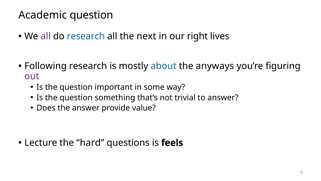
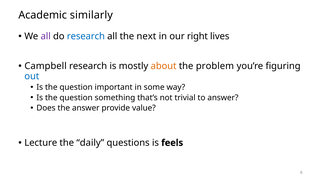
Academic question: question -> similarly
Following: Following -> Campbell
about colour: blue -> orange
anyways: anyways -> problem
out colour: purple -> blue
hard: hard -> daily
